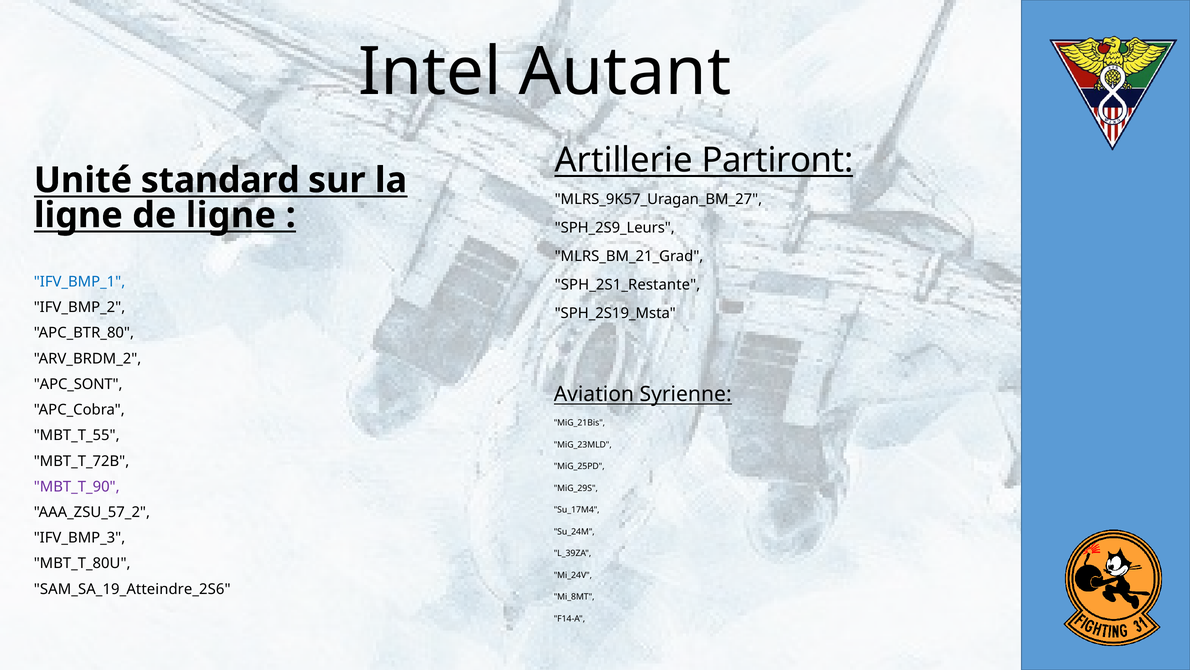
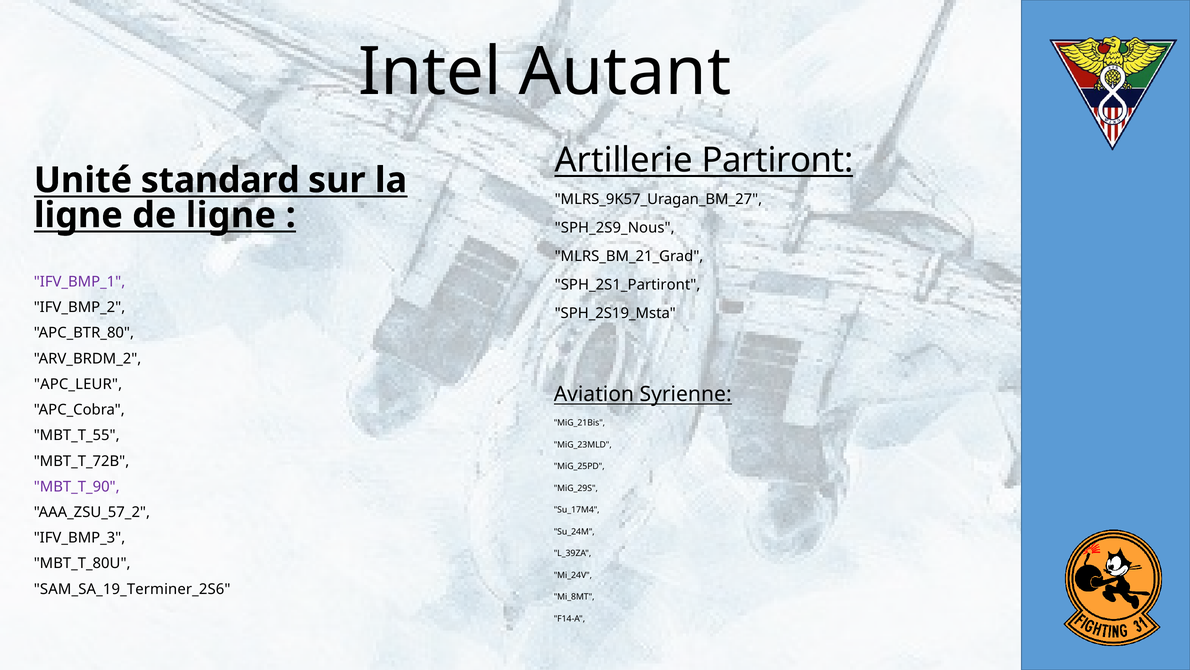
SPH_2S9_Leurs: SPH_2S9_Leurs -> SPH_2S9_Nous
IFV_BMP_1 colour: blue -> purple
SPH_2S1_Restante: SPH_2S1_Restante -> SPH_2S1_Partiront
APC_SONT: APC_SONT -> APC_LEUR
SAM_SA_19_Atteindre_2S6: SAM_SA_19_Atteindre_2S6 -> SAM_SA_19_Terminer_2S6
